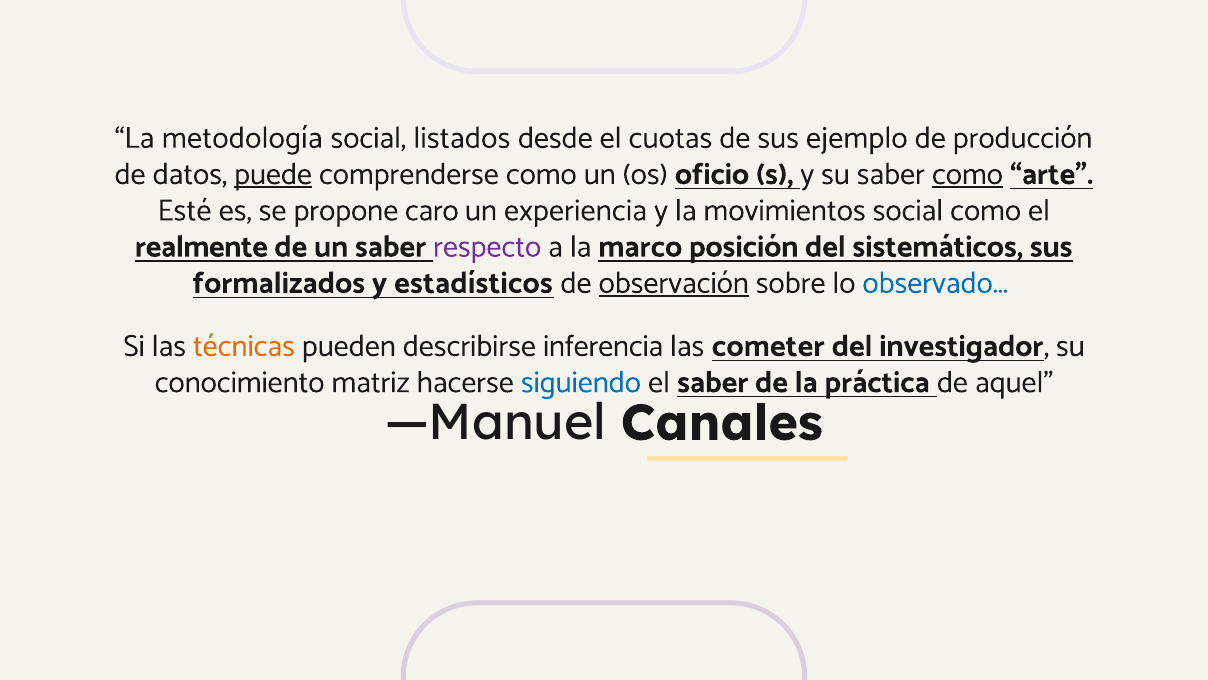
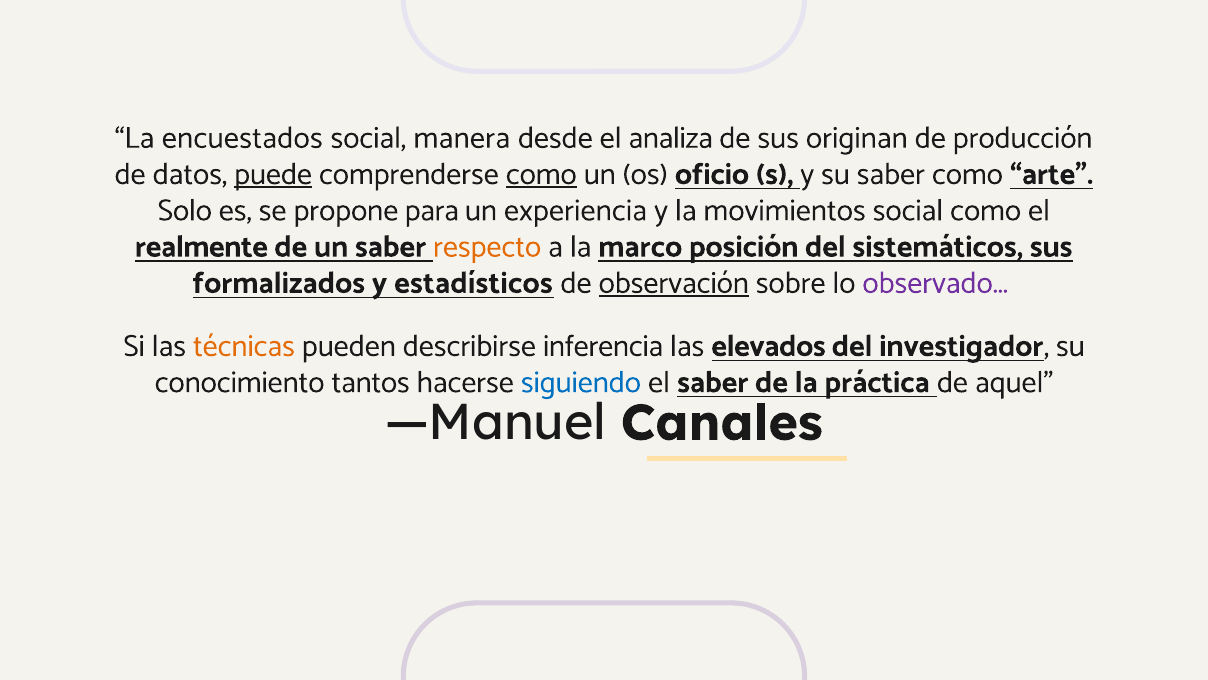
metodología: metodología -> encuestados
listados: listados -> manera
cuotas: cuotas -> analiza
ejemplo: ejemplo -> originan
como at (541, 174) underline: none -> present
como at (967, 174) underline: present -> none
Esté: Esté -> Solo
caro: caro -> para
respecto colour: purple -> orange
observado colour: blue -> purple
cometer: cometer -> elevados
matriz: matriz -> tantos
